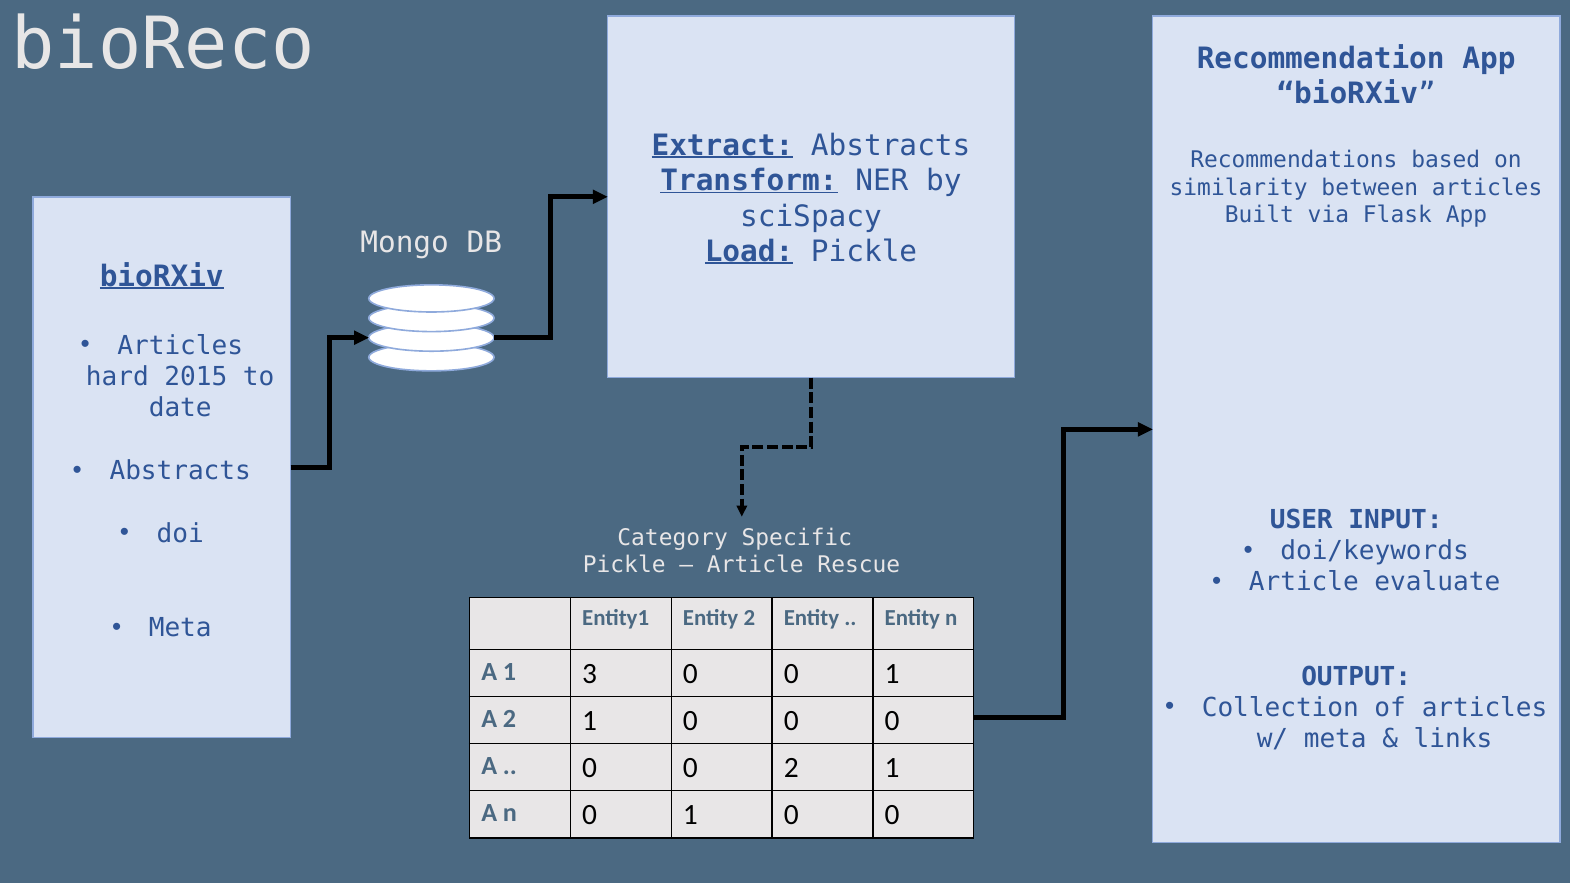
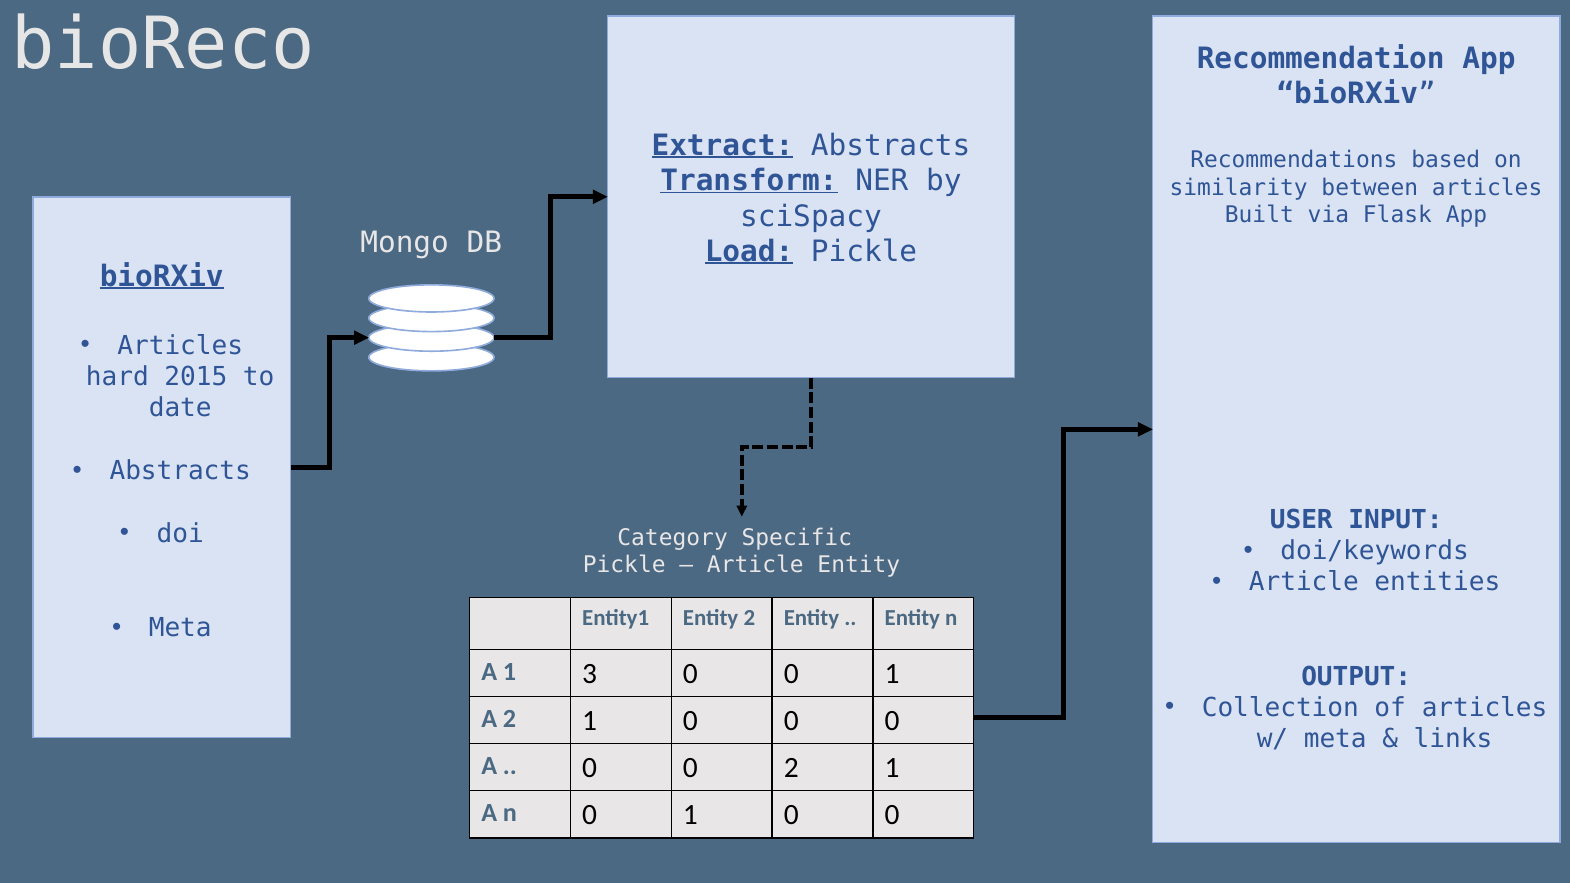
Article Rescue: Rescue -> Entity
evaluate: evaluate -> entities
